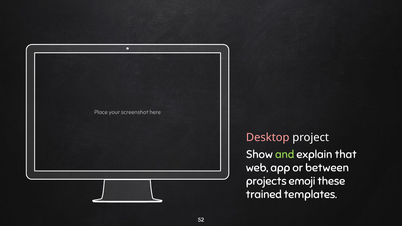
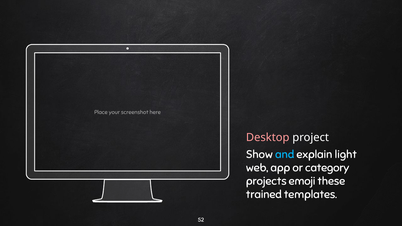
and colour: light green -> light blue
that: that -> light
between: between -> category
